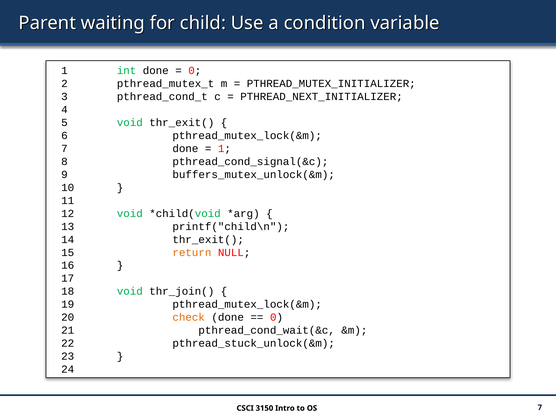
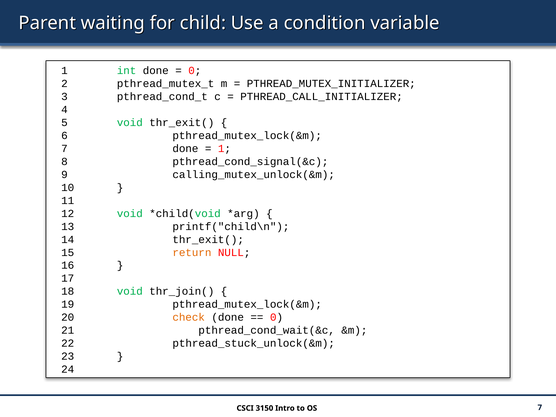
PTHREAD_NEXT_INITIALIZER: PTHREAD_NEXT_INITIALIZER -> PTHREAD_CALL_INITIALIZER
buffers_mutex_unlock(&m: buffers_mutex_unlock(&m -> calling_mutex_unlock(&m
